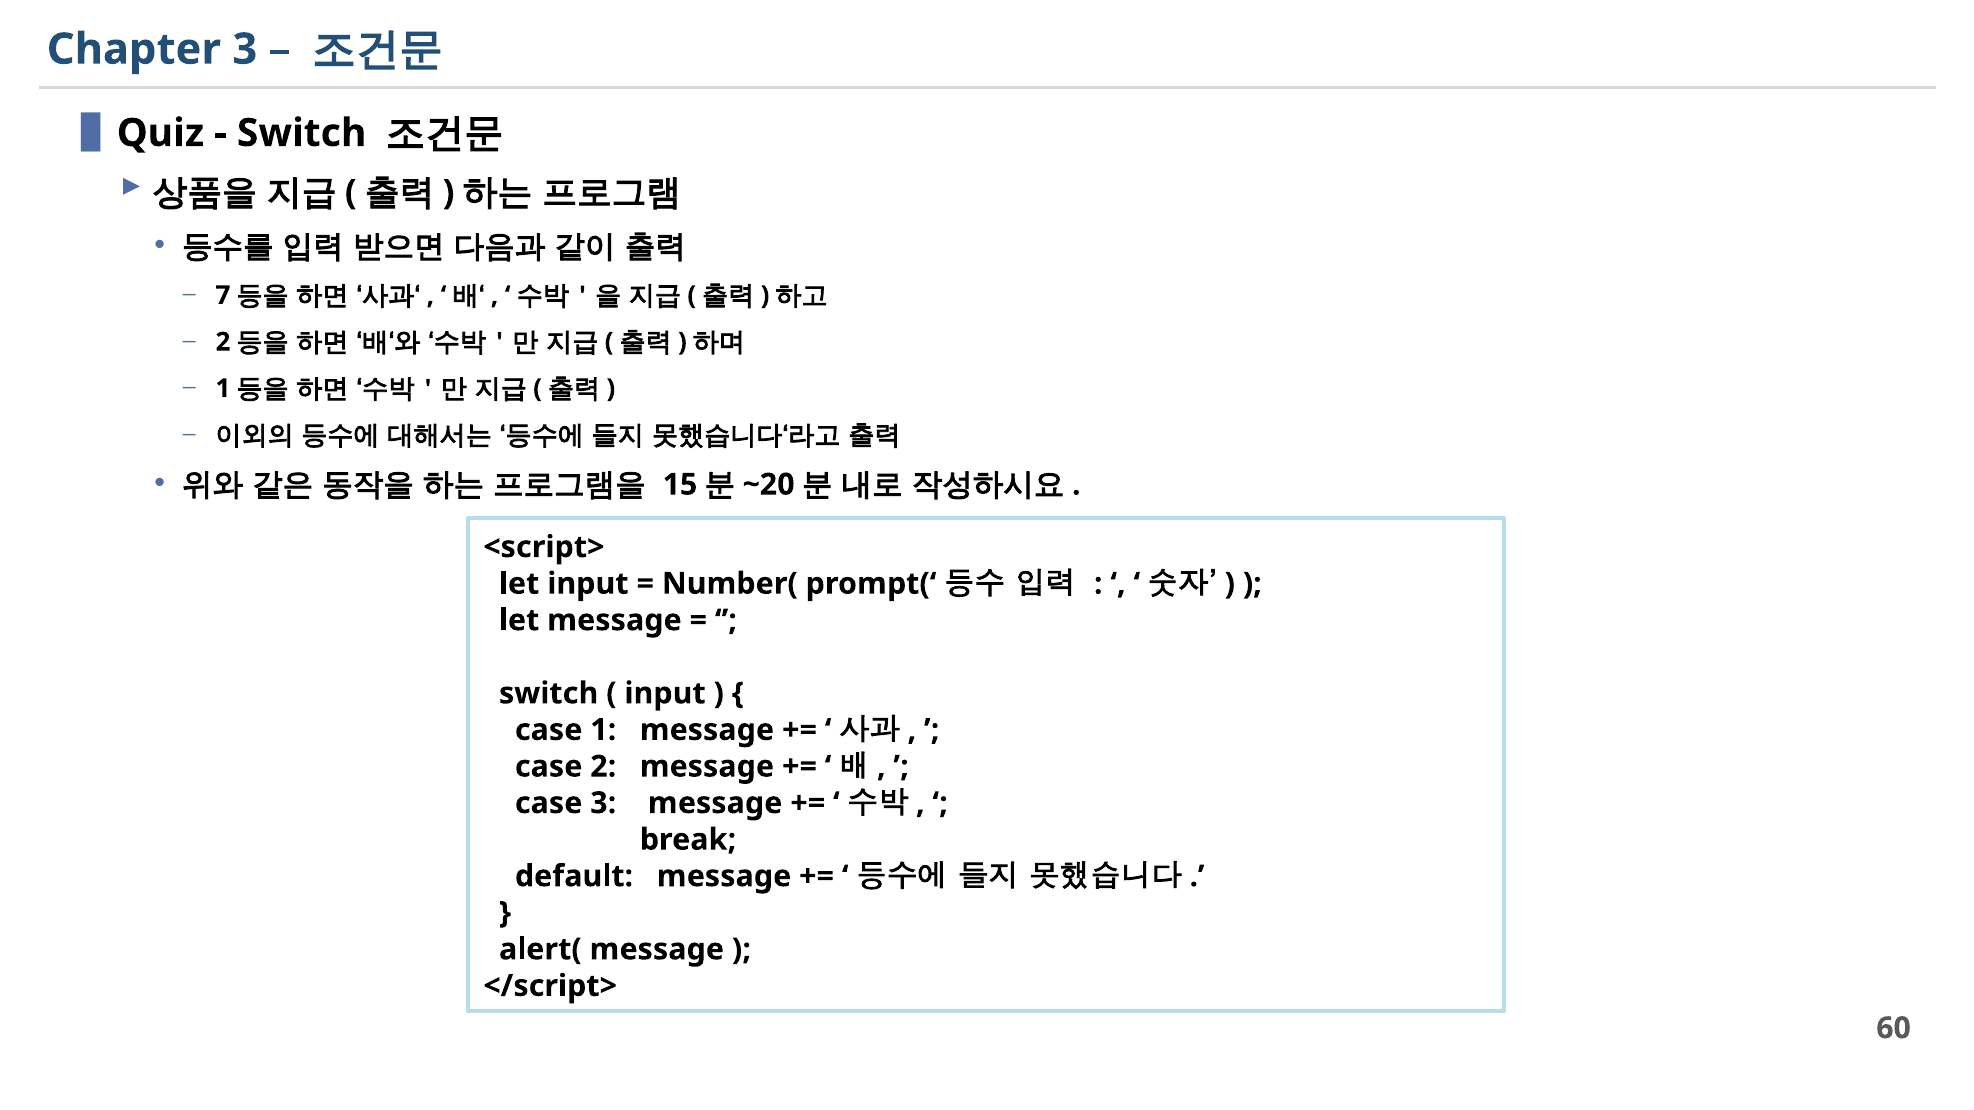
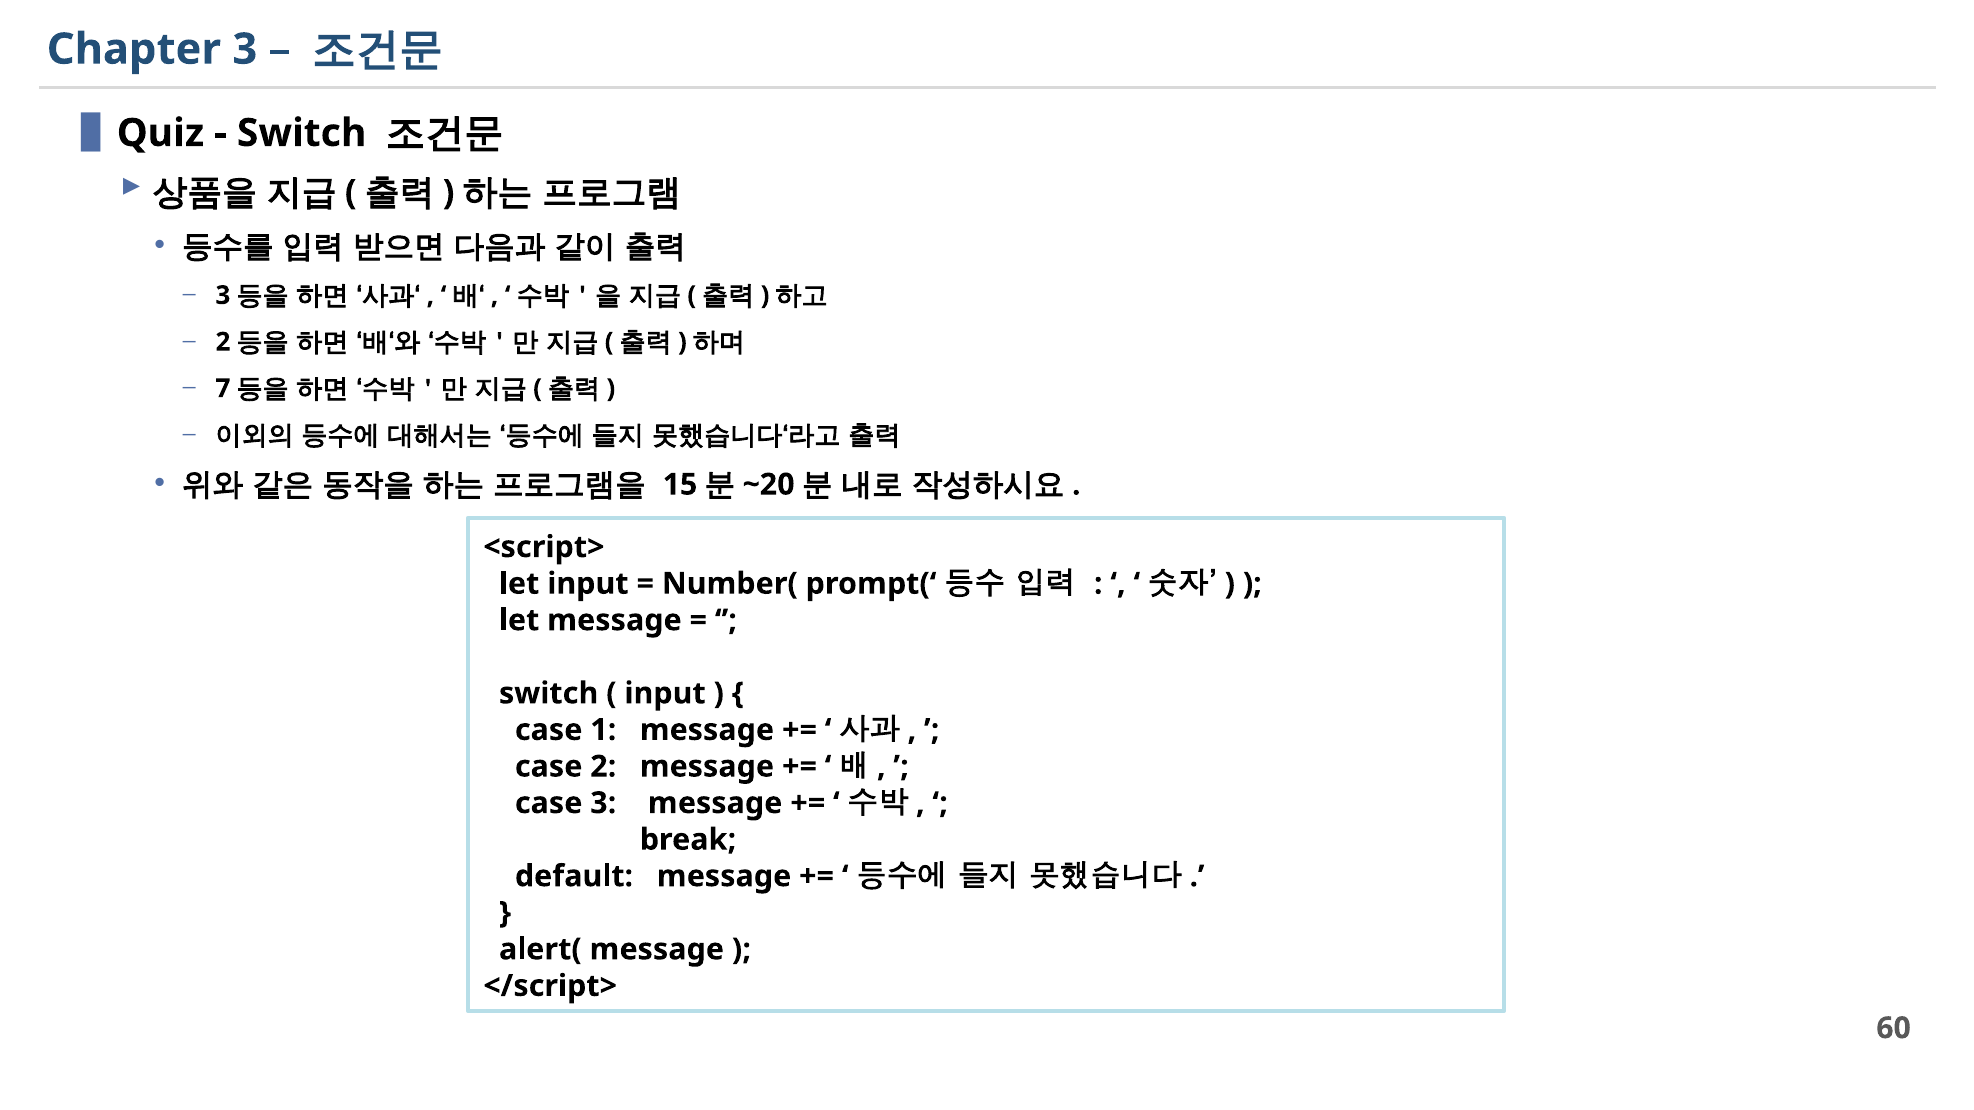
7 at (223, 295): 7 -> 3
1 at (223, 389): 1 -> 7
